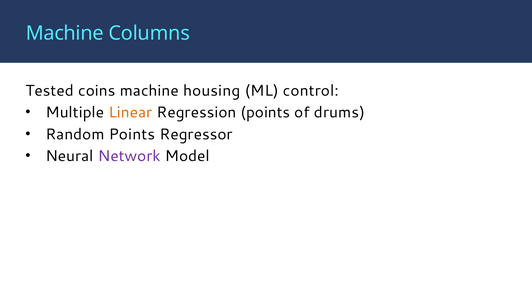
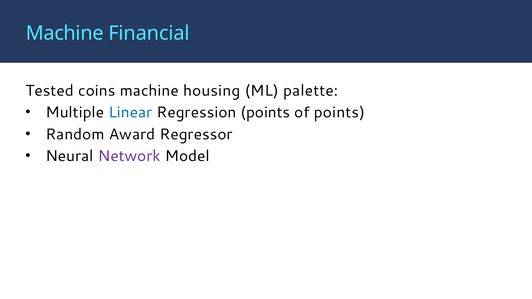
Columns: Columns -> Financial
control: control -> palette
Linear colour: orange -> blue
of drums: drums -> points
Random Points: Points -> Award
